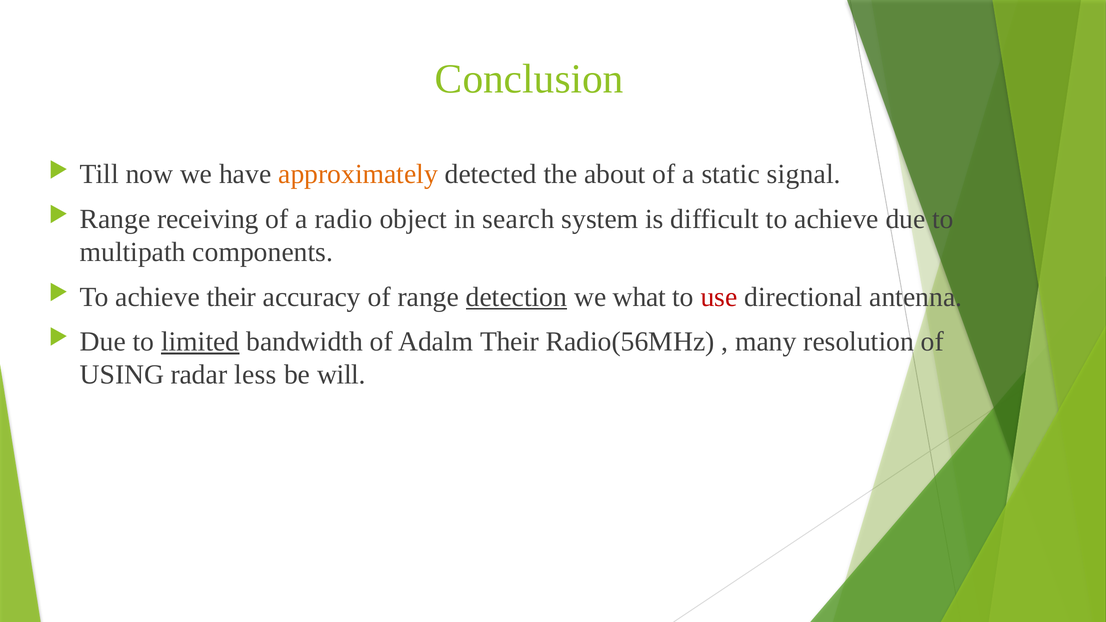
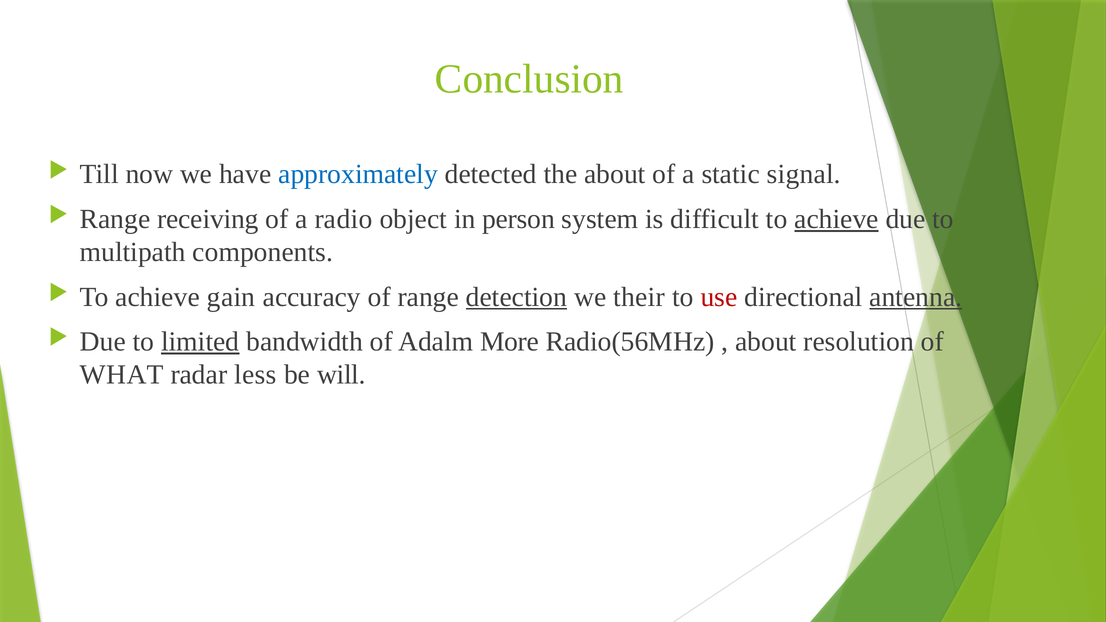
approximately colour: orange -> blue
search: search -> person
achieve at (836, 219) underline: none -> present
achieve their: their -> gain
what: what -> their
antenna underline: none -> present
Adalm Their: Their -> More
many at (766, 342): many -> about
USING: USING -> WHAT
